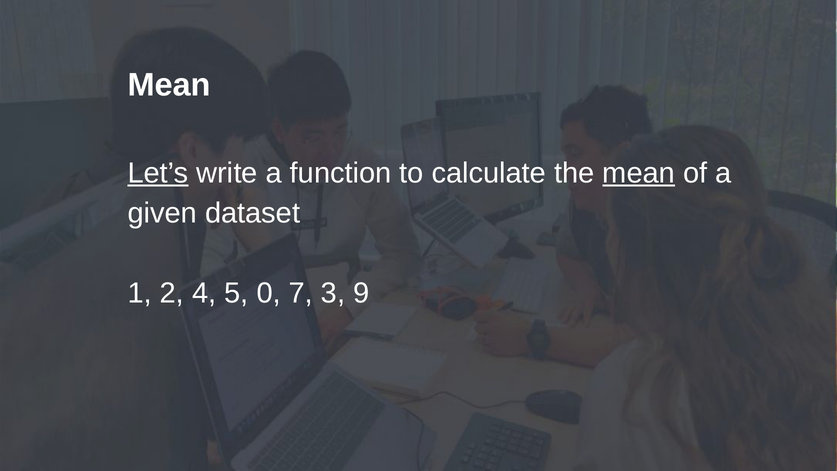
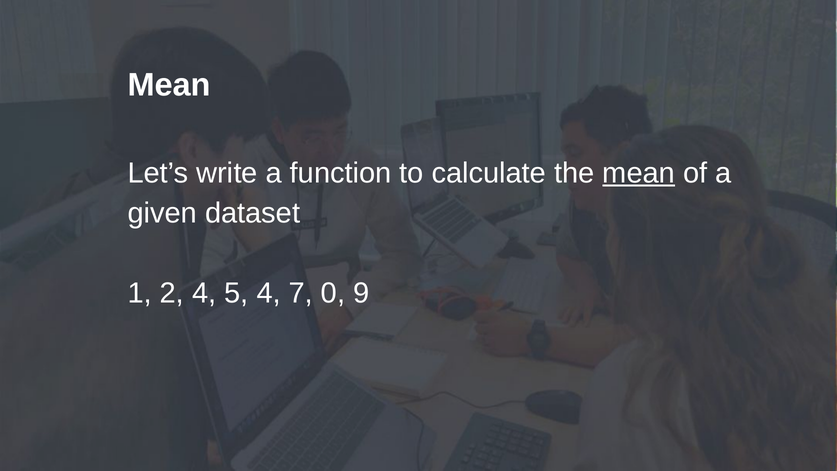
Let’s underline: present -> none
5 0: 0 -> 4
3: 3 -> 0
